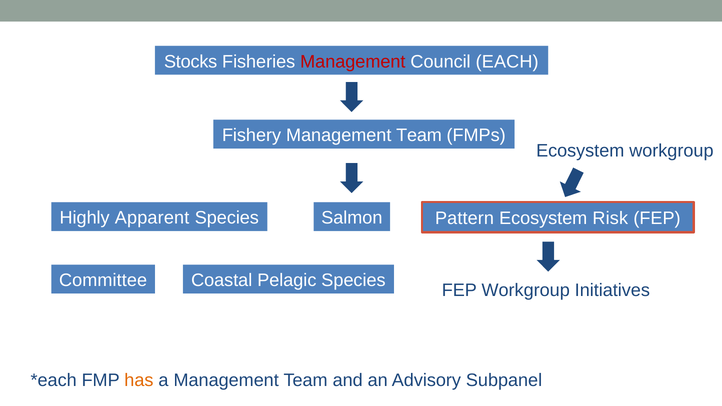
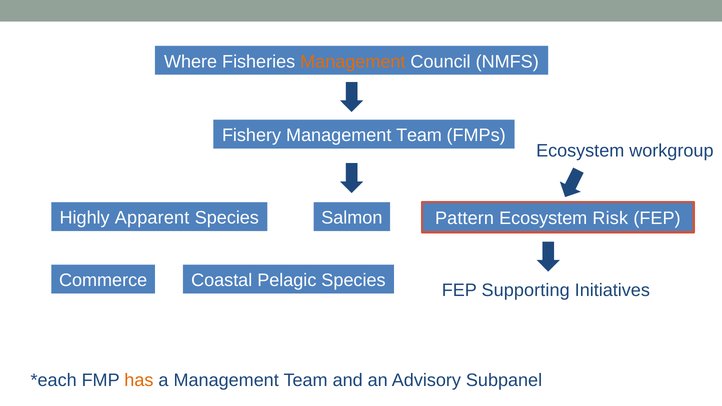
Stocks: Stocks -> Where
Management at (353, 62) colour: red -> orange
EACH: EACH -> NMFS
Committee: Committee -> Commerce
FEP Workgroup: Workgroup -> Supporting
